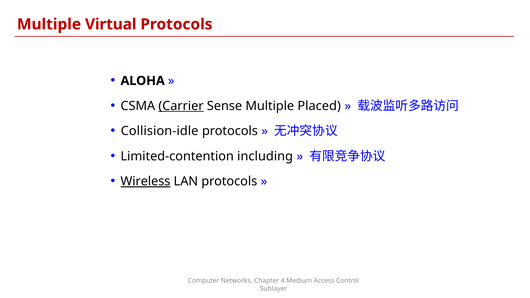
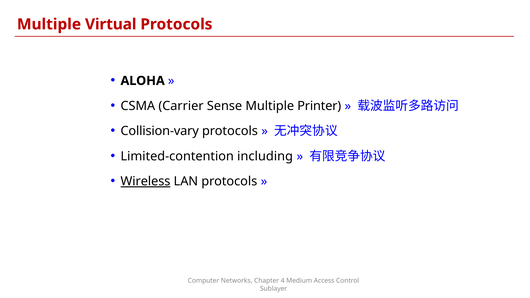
Carrier underline: present -> none
Placed: Placed -> Printer
Collision-idle: Collision-idle -> Collision-vary
